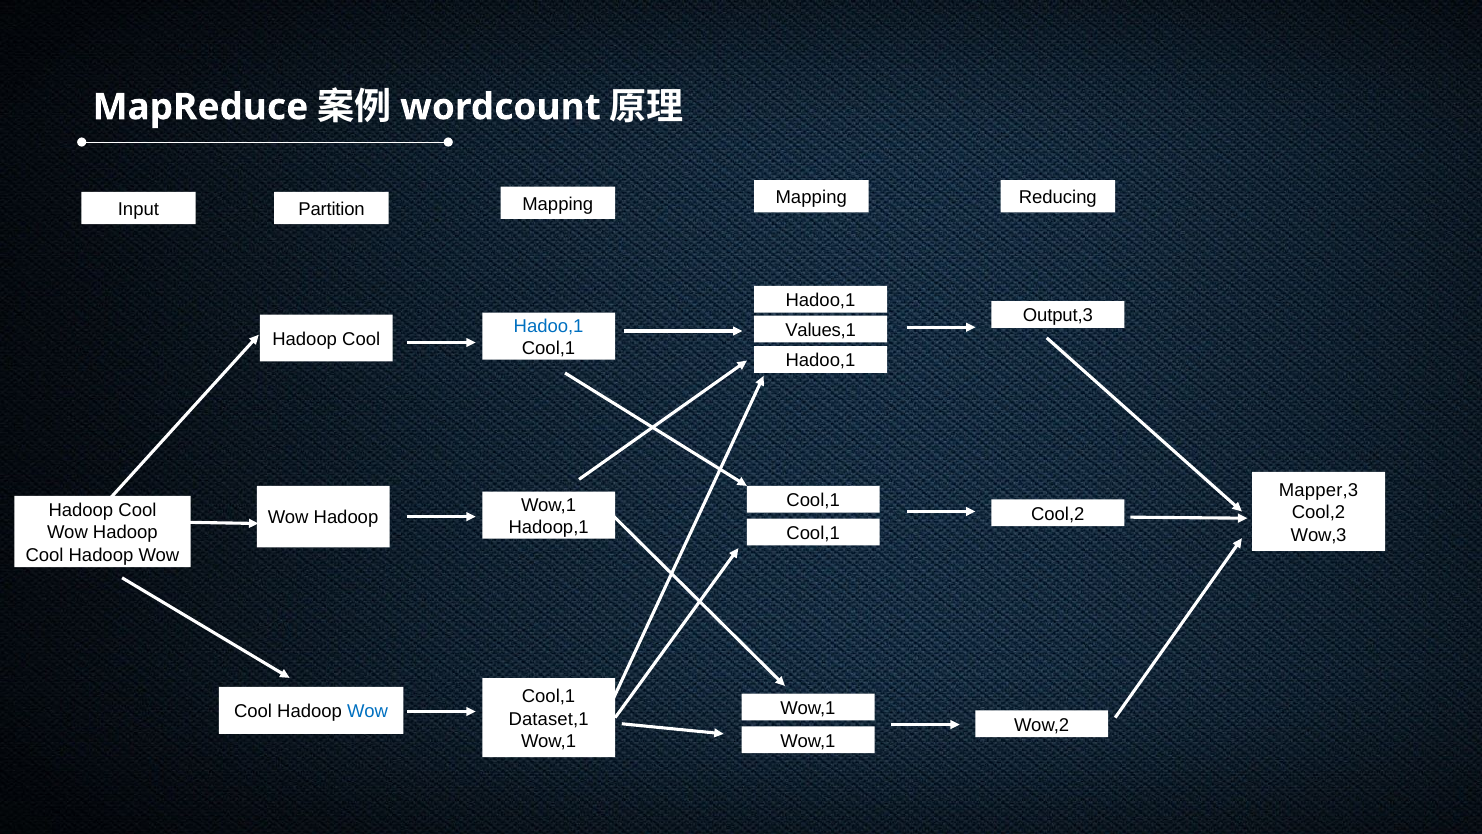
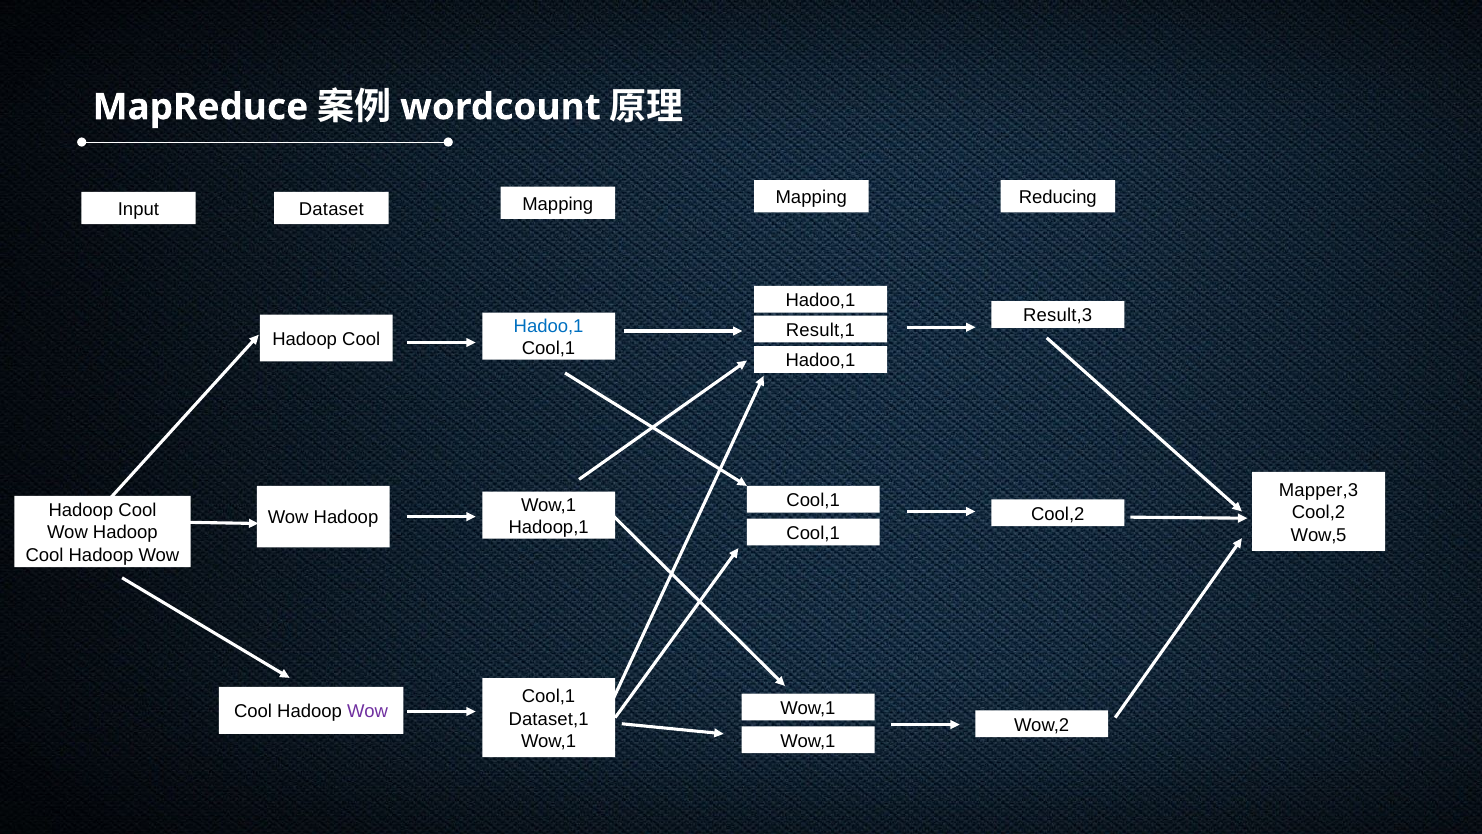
Partition: Partition -> Dataset
Output,3: Output,3 -> Result,3
Values,1: Values,1 -> Result,1
Wow,3: Wow,3 -> Wow,5
Wow at (367, 711) colour: blue -> purple
